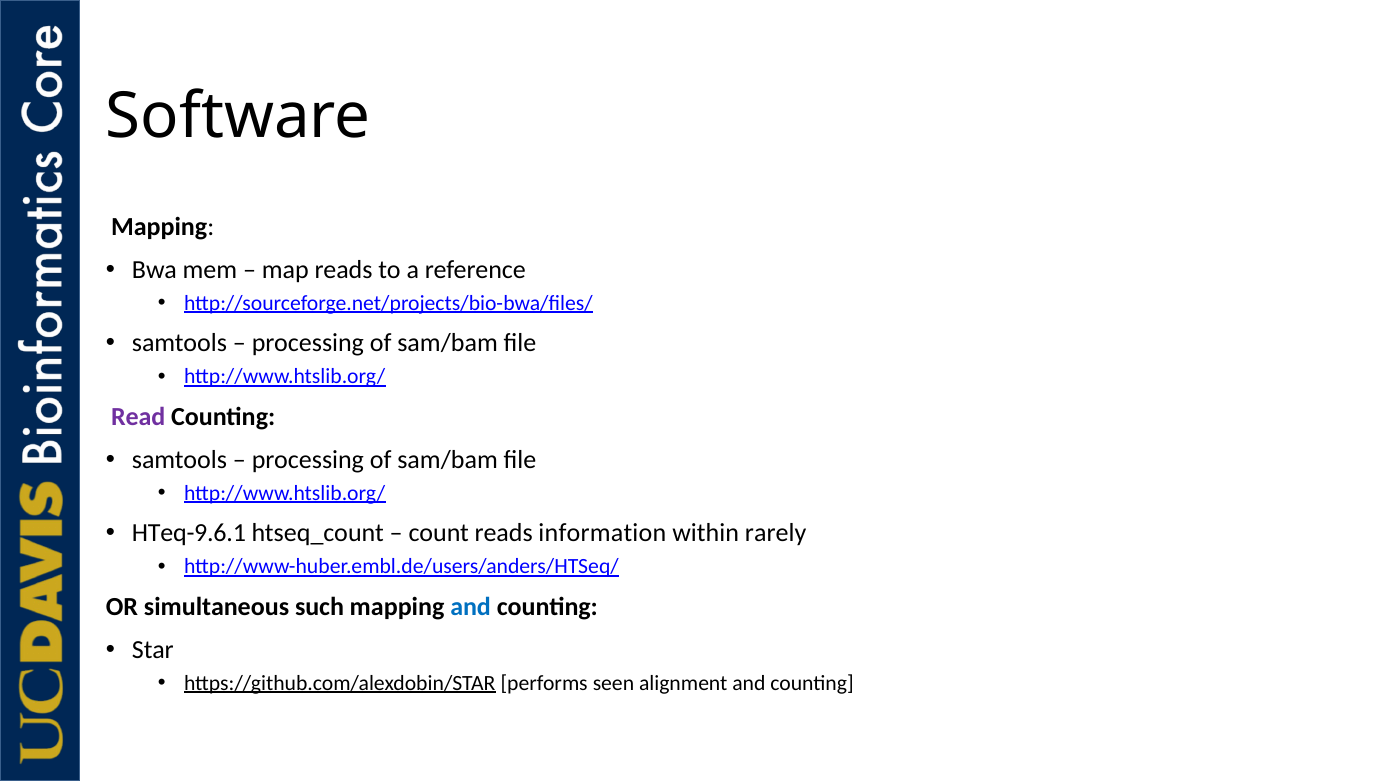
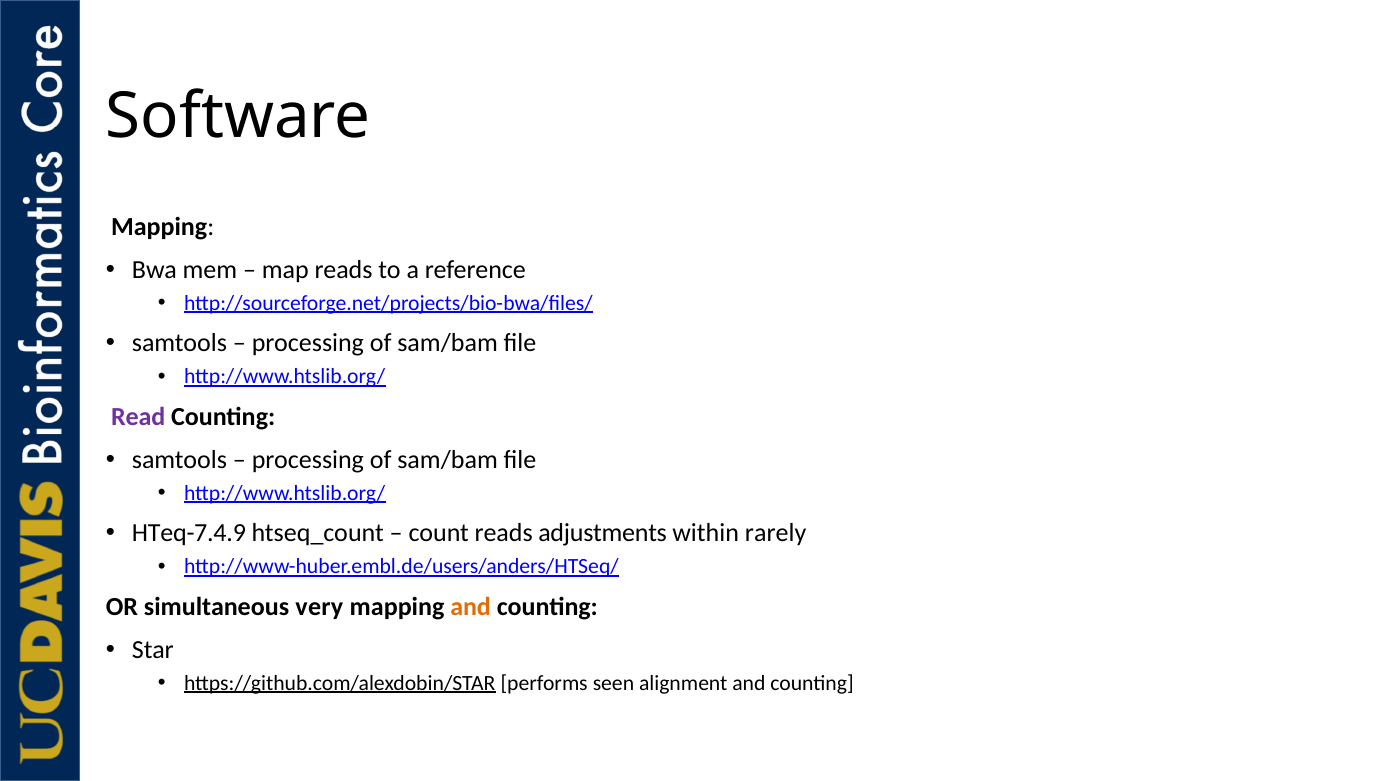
HTeq-9.6.1: HTeq-9.6.1 -> HTeq-7.4.9
information: information -> adjustments
such: such -> very
and at (471, 607) colour: blue -> orange
